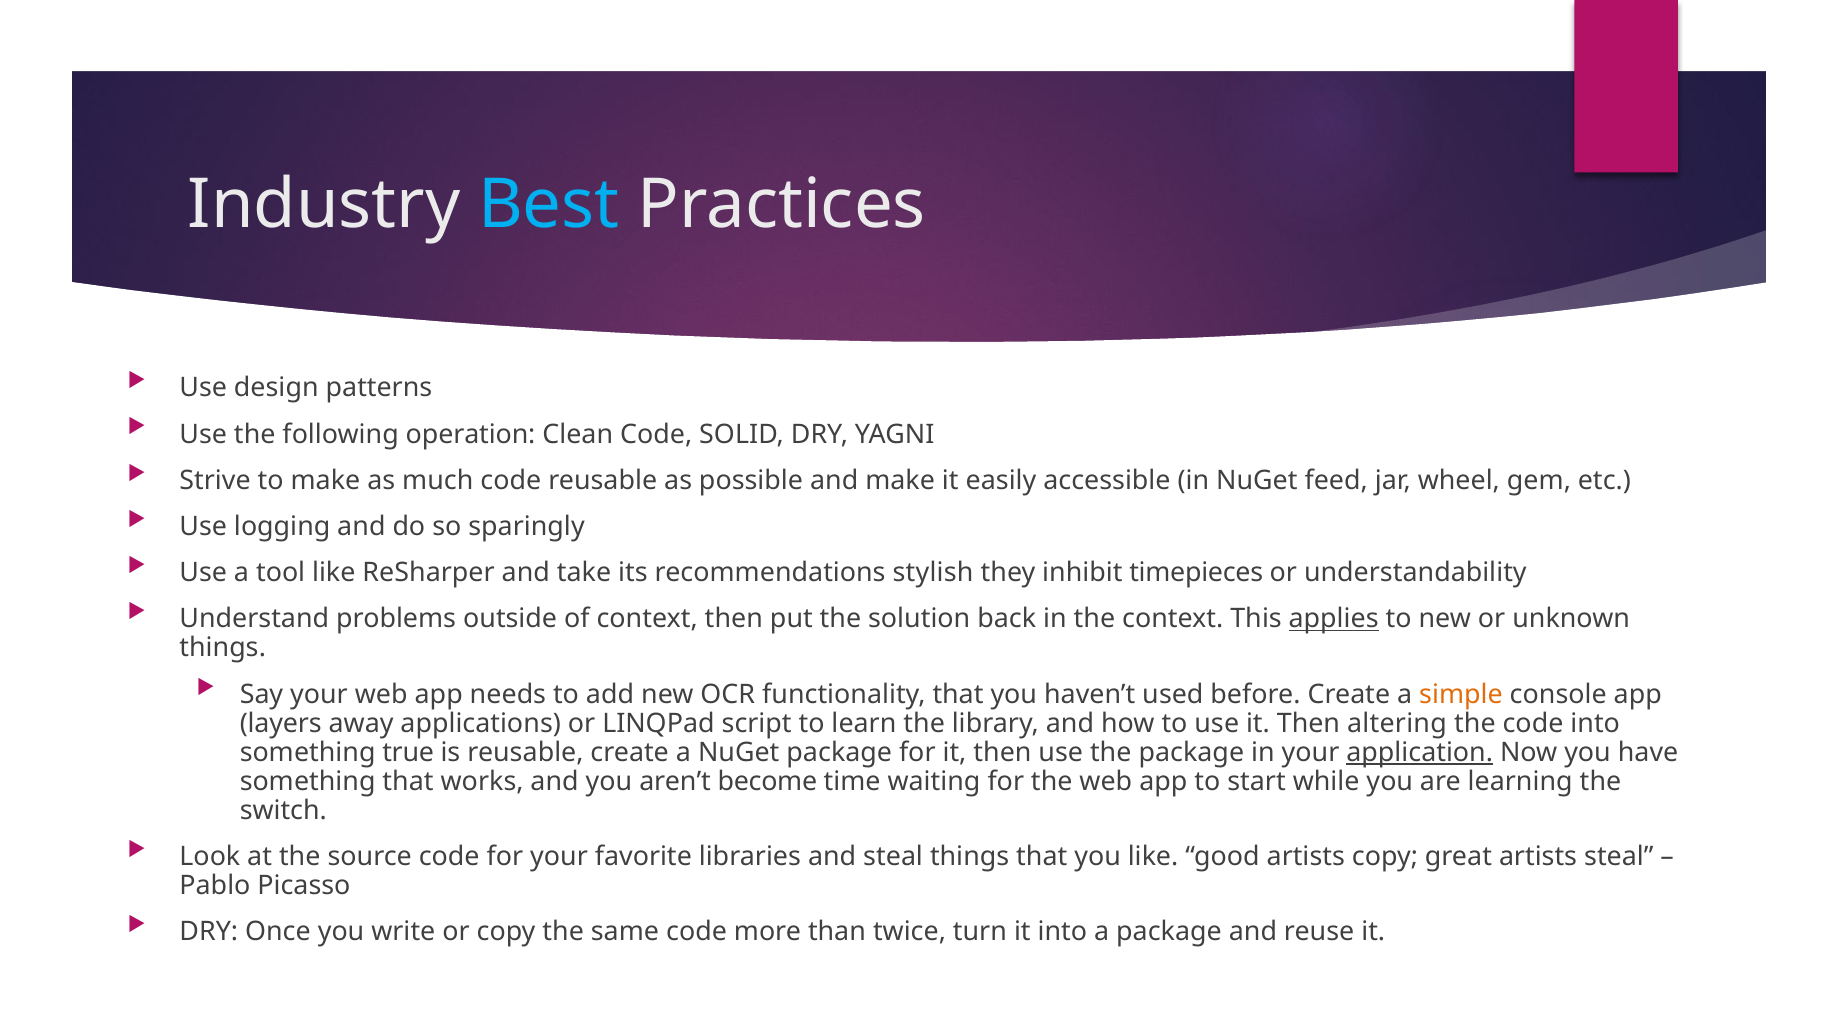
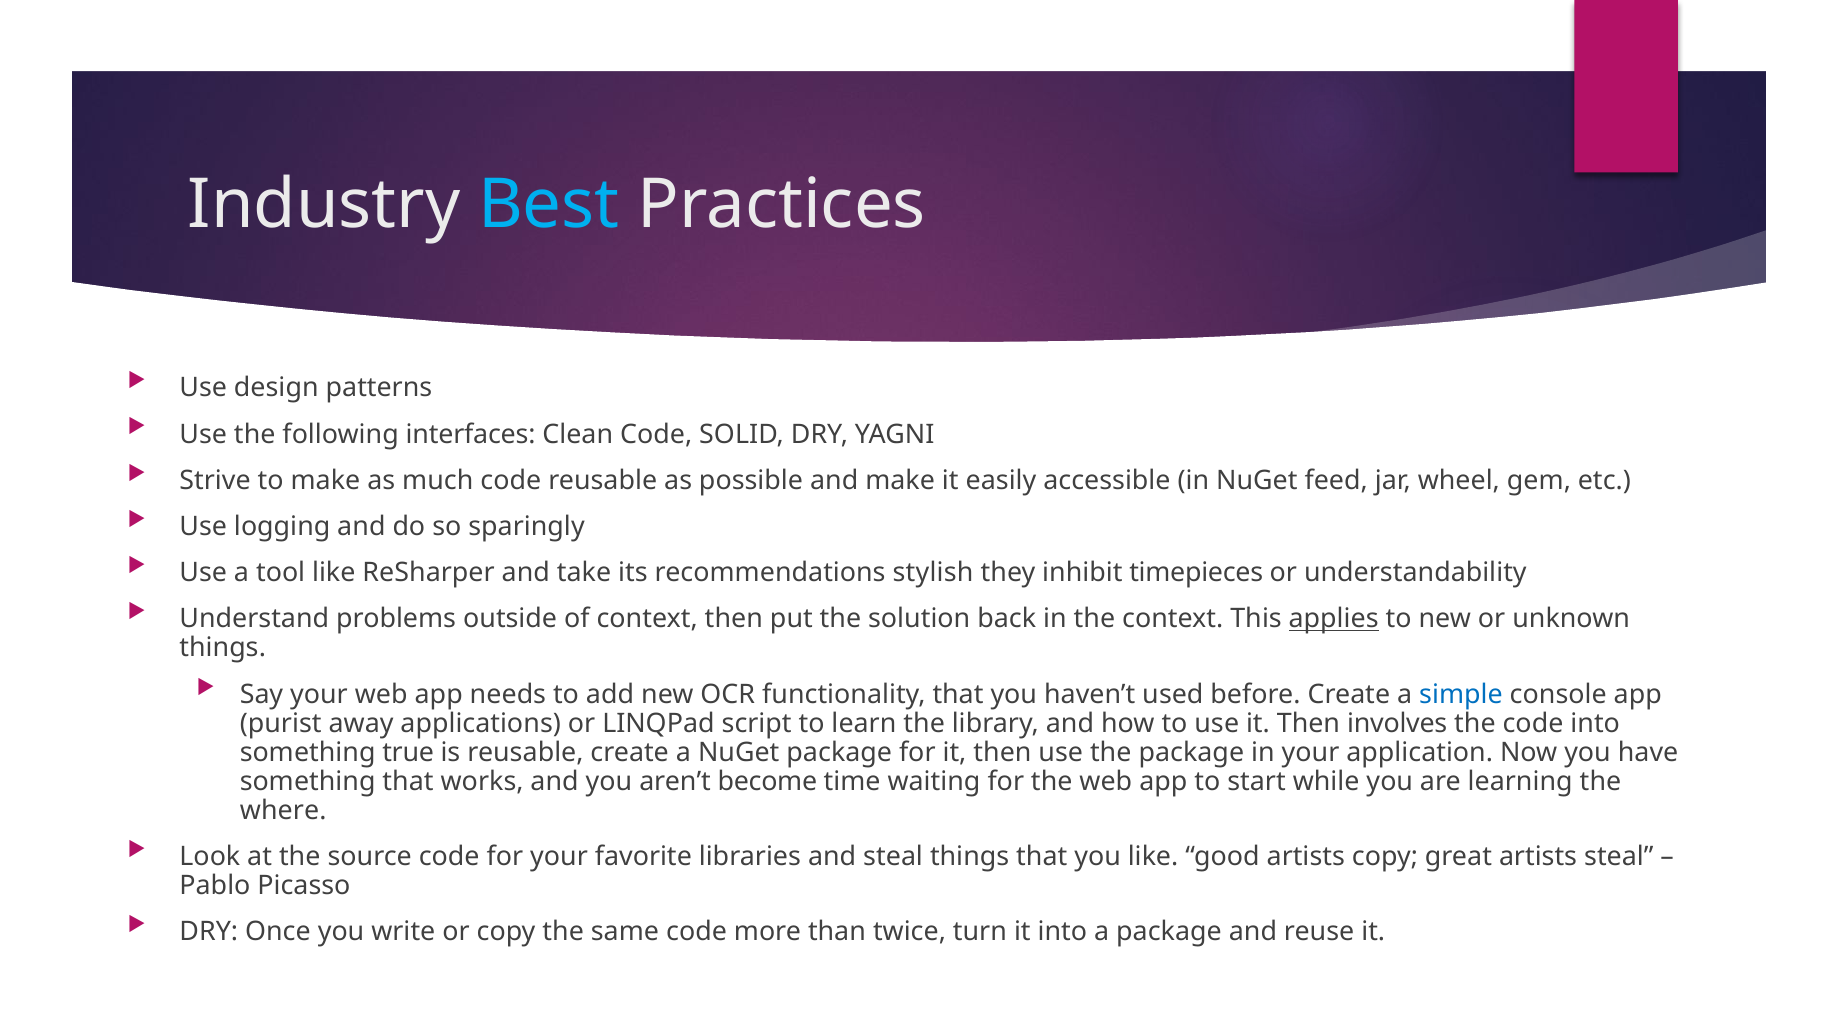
operation: operation -> interfaces
simple colour: orange -> blue
layers: layers -> purist
altering: altering -> involves
application underline: present -> none
switch: switch -> where
